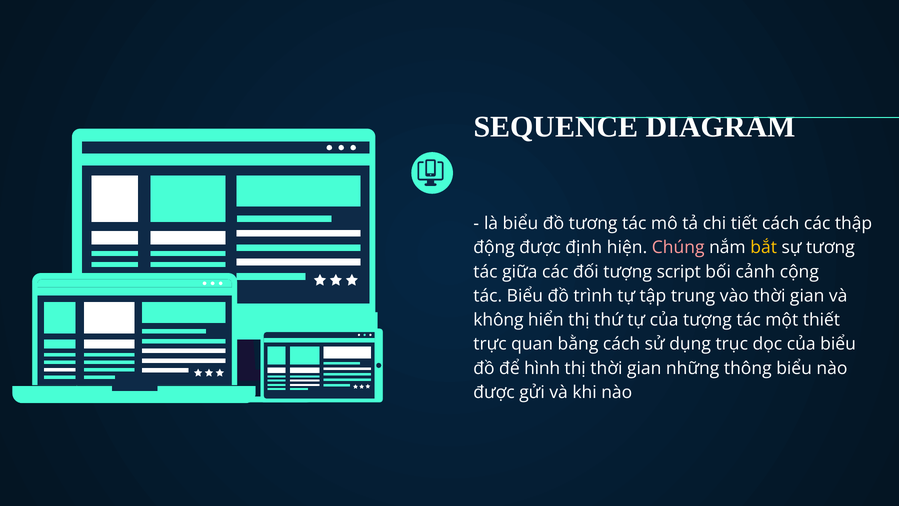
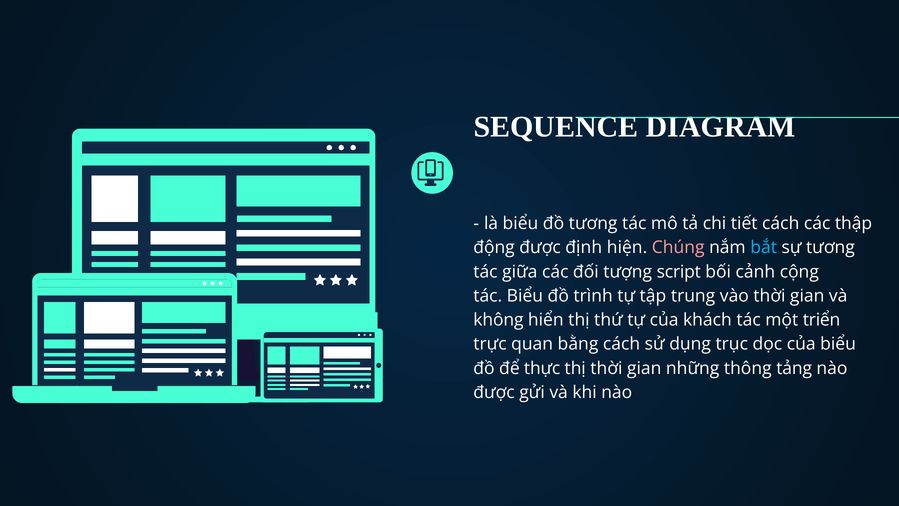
bắt colour: yellow -> light blue
của tượng: tượng -> khách
thiết: thiết -> triển
hình: hình -> thực
thông biểu: biểu -> tảng
